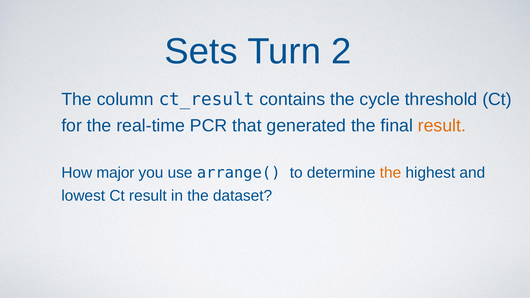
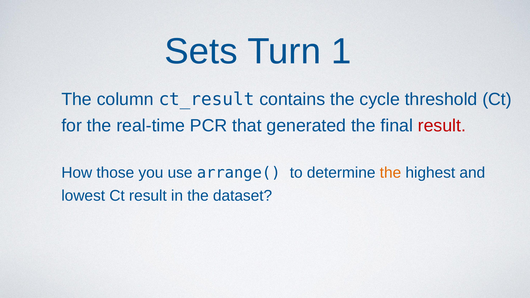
2: 2 -> 1
result at (442, 126) colour: orange -> red
major: major -> those
